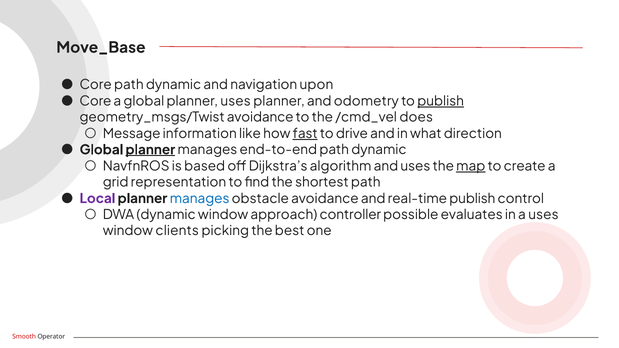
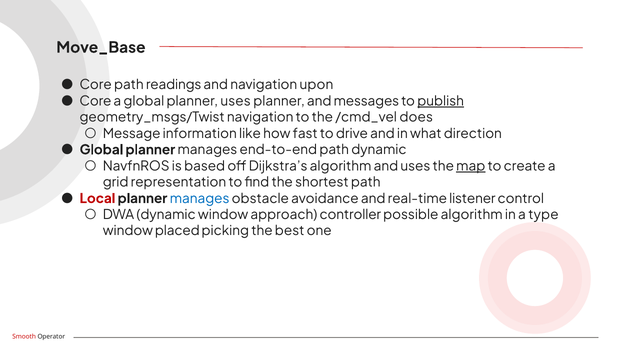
Core path dynamic: dynamic -> readings
odometry: odometry -> messages
geometry_msgs/Twist avoidance: avoidance -> navigation
fast underline: present -> none
planner at (150, 150) underline: present -> none
Local colour: purple -> red
real-time publish: publish -> listener
possible evaluates: evaluates -> algorithm
a uses: uses -> type
clients: clients -> placed
